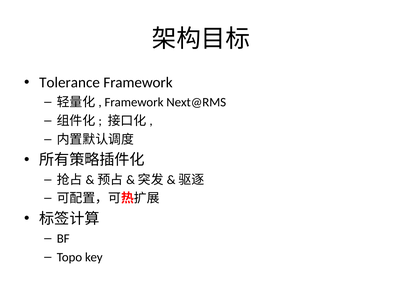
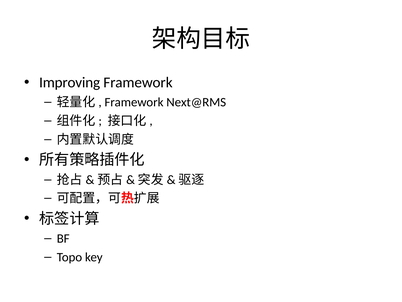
Tolerance: Tolerance -> Improving
